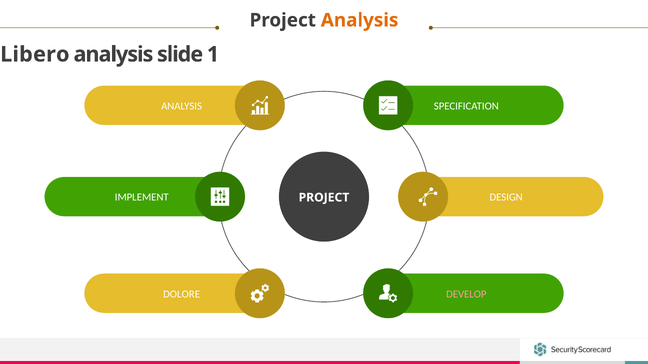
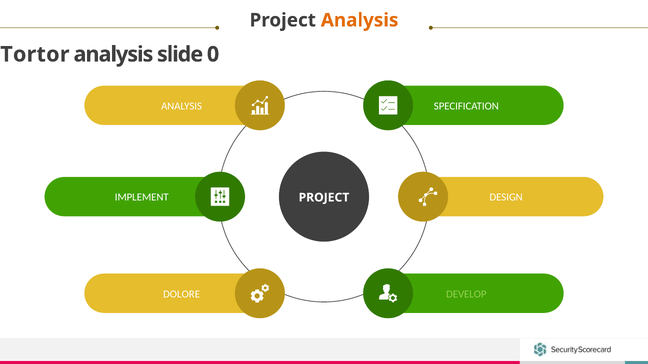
Libero: Libero -> Tortor
1: 1 -> 0
DEVELOP colour: pink -> light green
